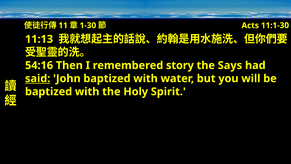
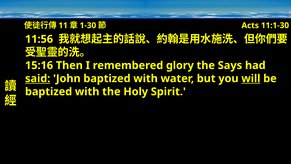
11:13: 11:13 -> 11:56
54:16: 54:16 -> 15:16
story: story -> glory
will underline: none -> present
